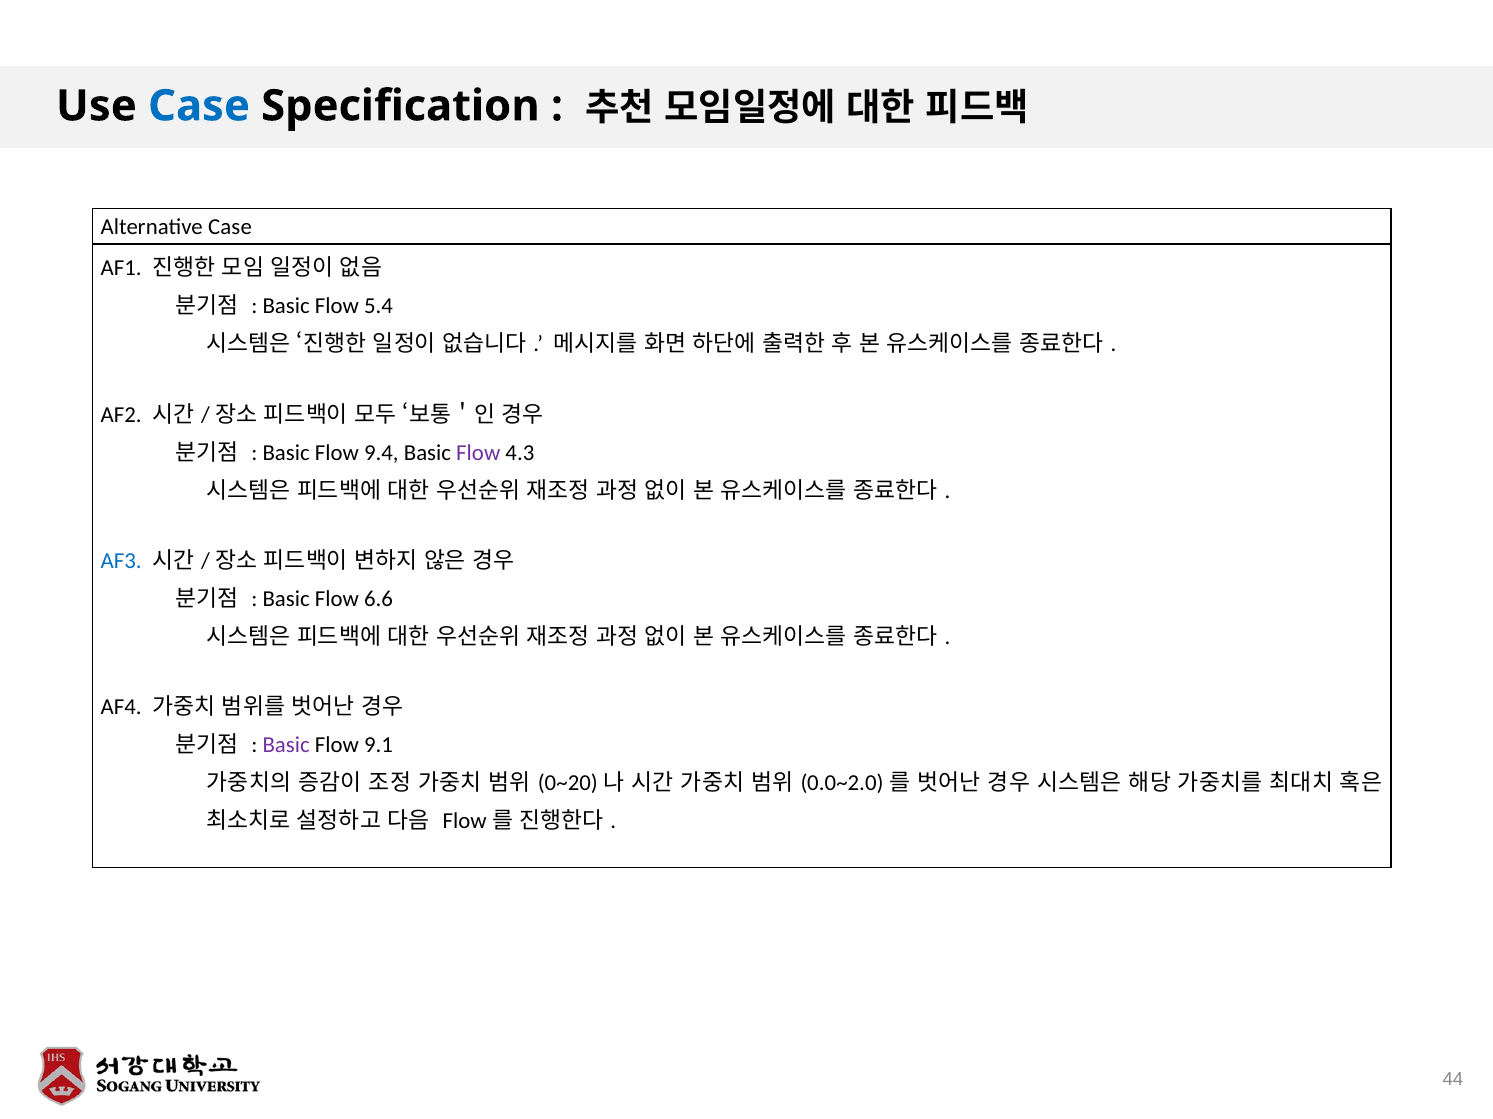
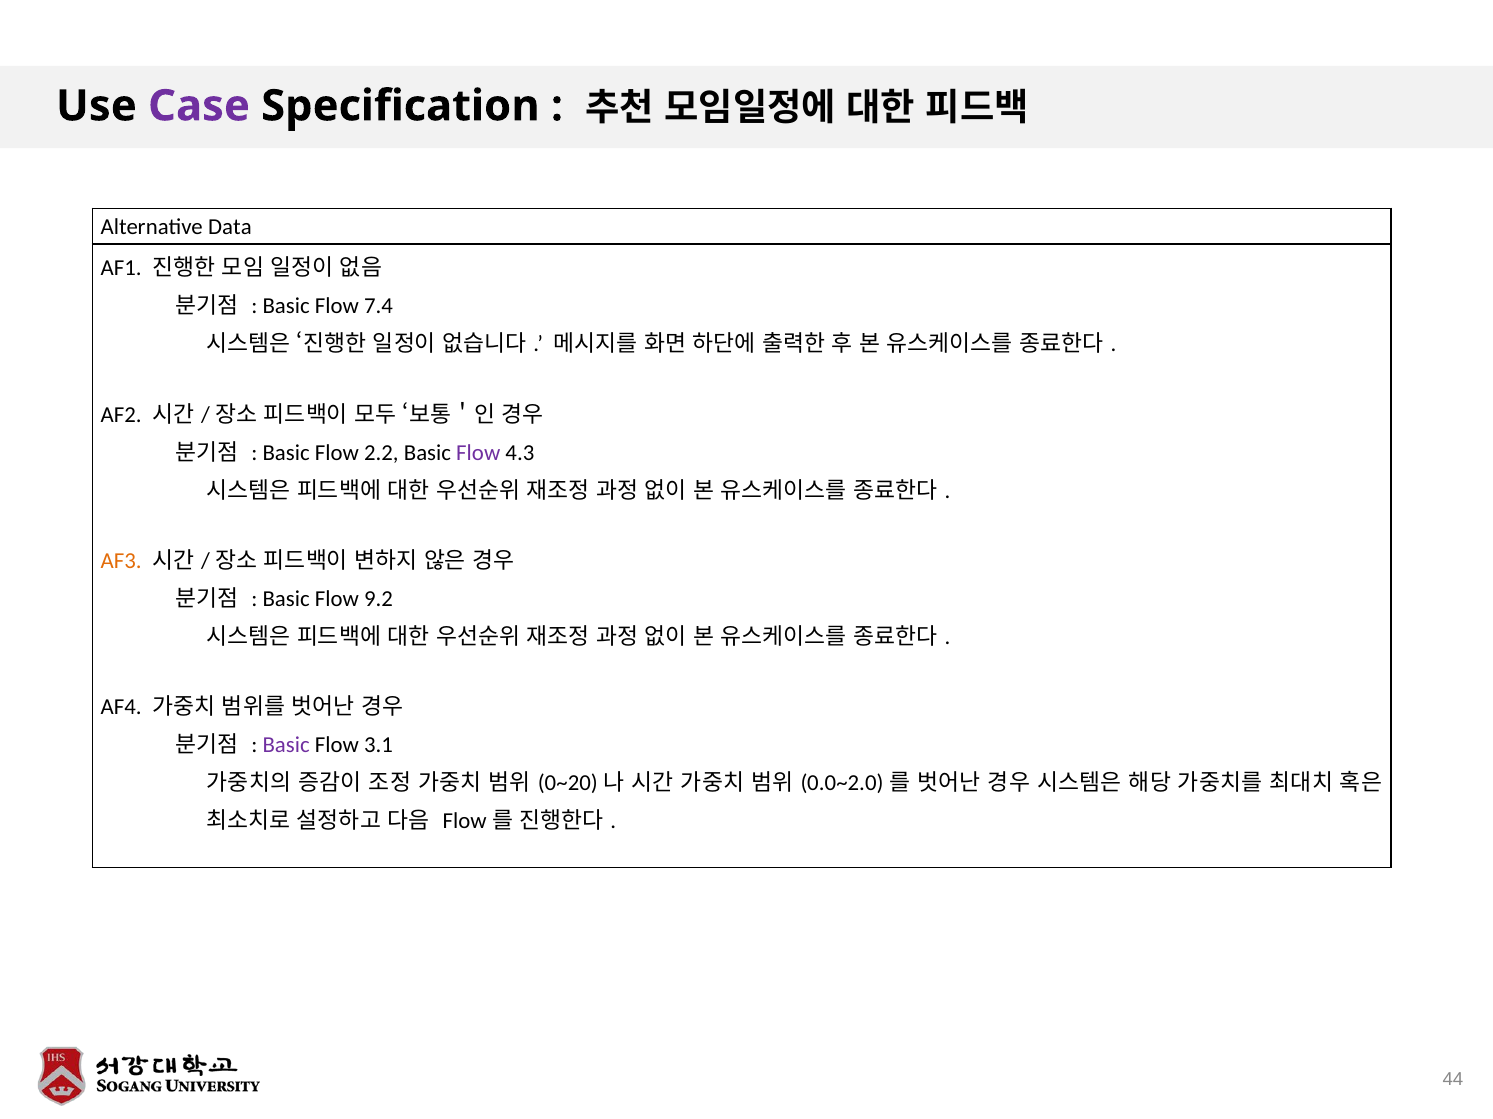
Case at (199, 106) colour: blue -> purple
Alternative Case: Case -> Data
5.4: 5.4 -> 7.4
9.4: 9.4 -> 2.2
AF3 colour: blue -> orange
6.6: 6.6 -> 9.2
9.1: 9.1 -> 3.1
